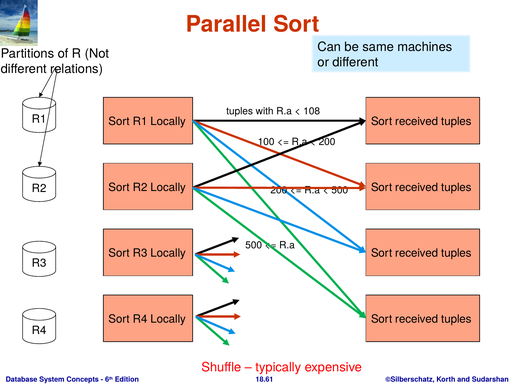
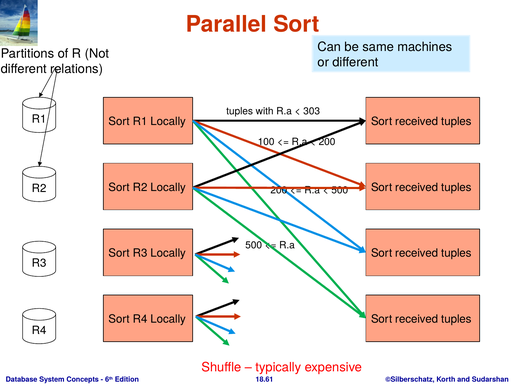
108: 108 -> 303
